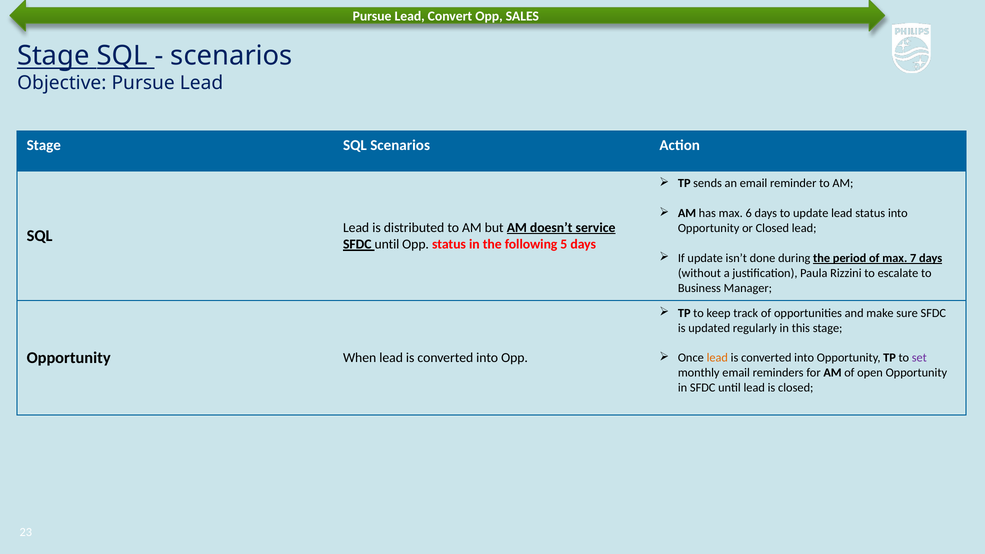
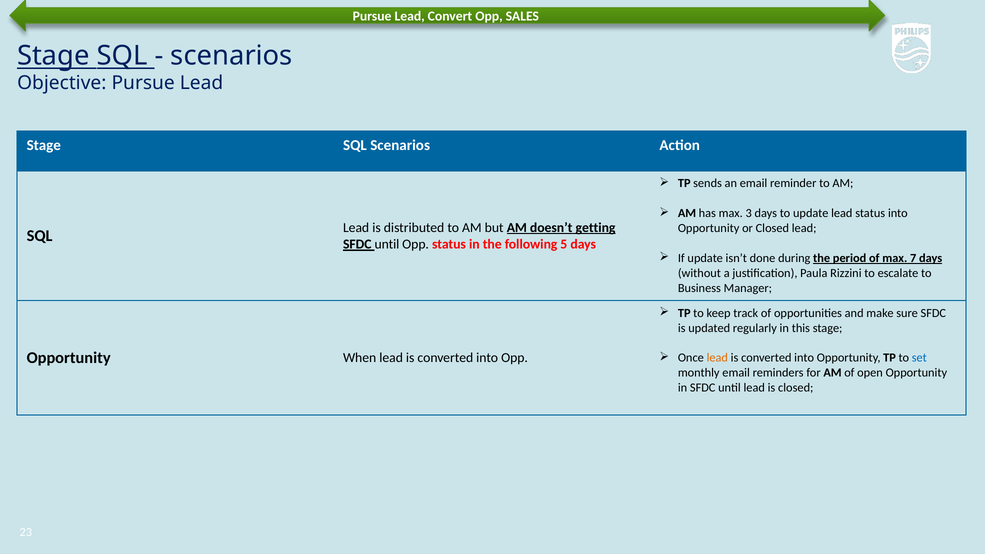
6: 6 -> 3
service: service -> getting
set colour: purple -> blue
